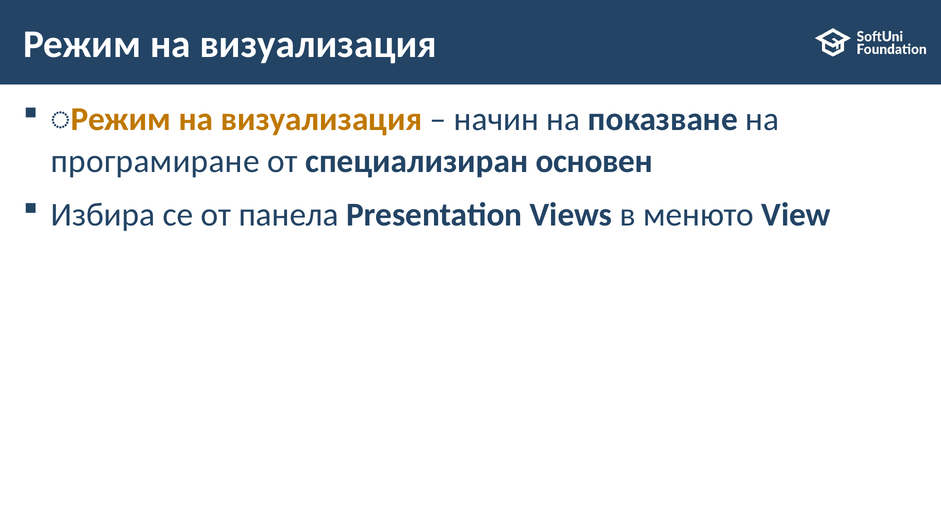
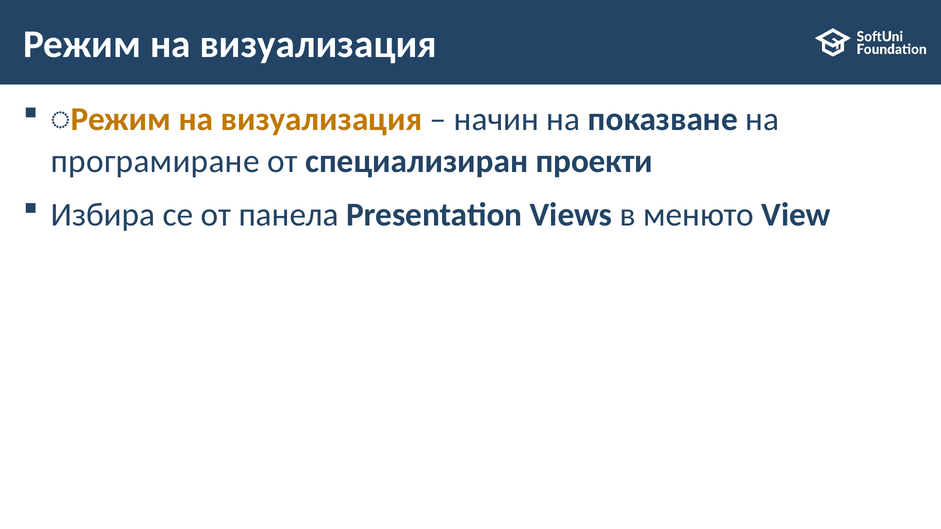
основен: основен -> проекти
